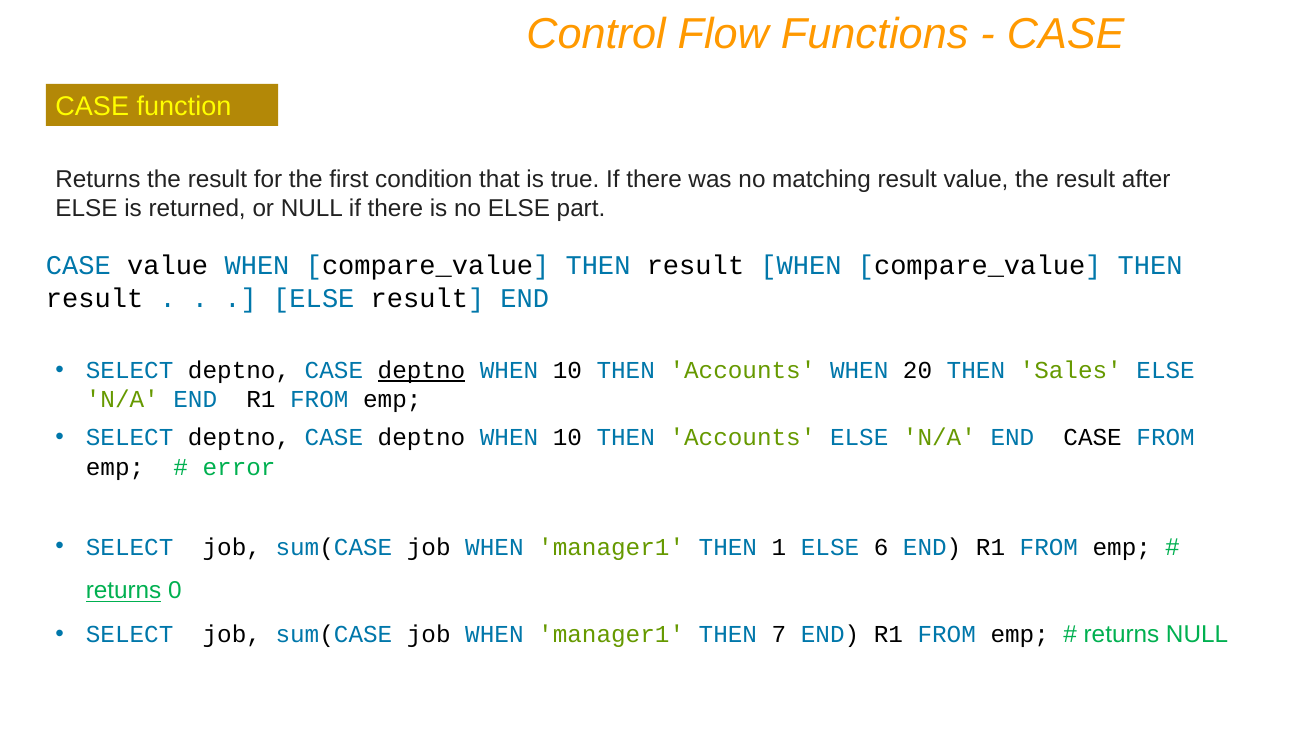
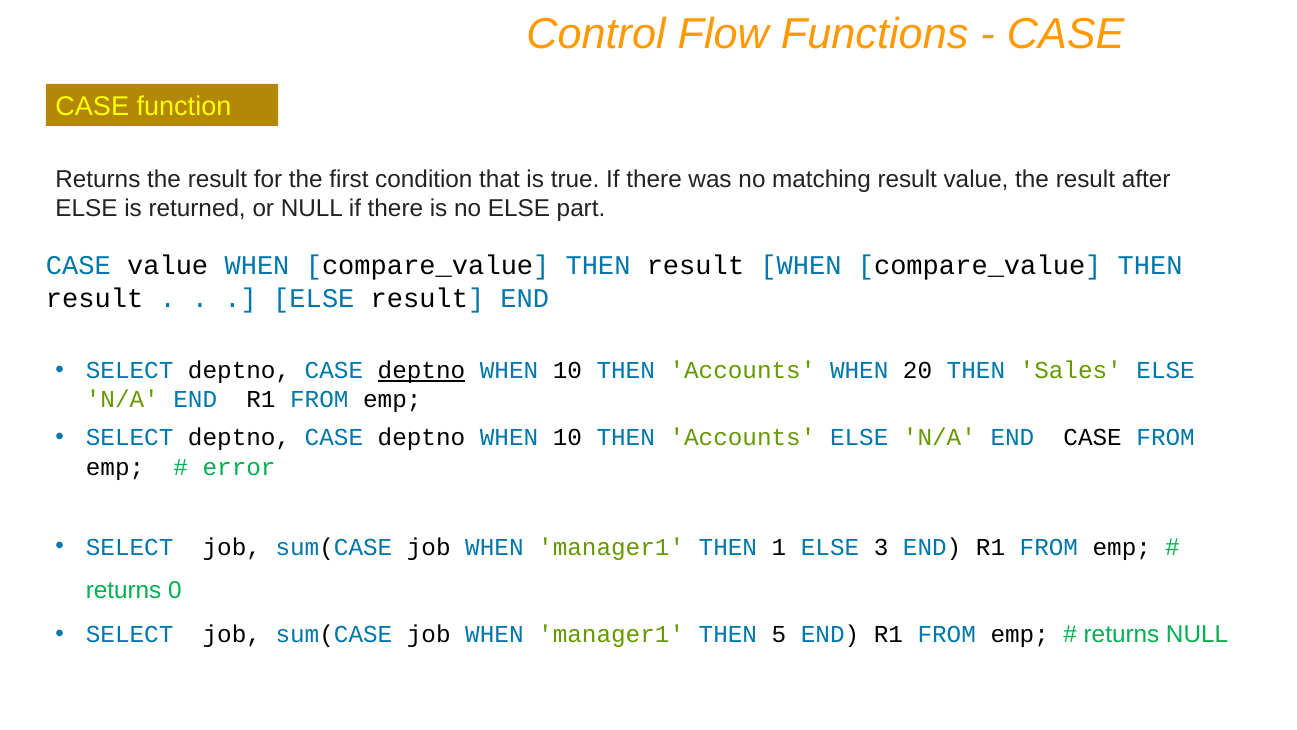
6: 6 -> 3
returns at (124, 591) underline: present -> none
7: 7 -> 5
